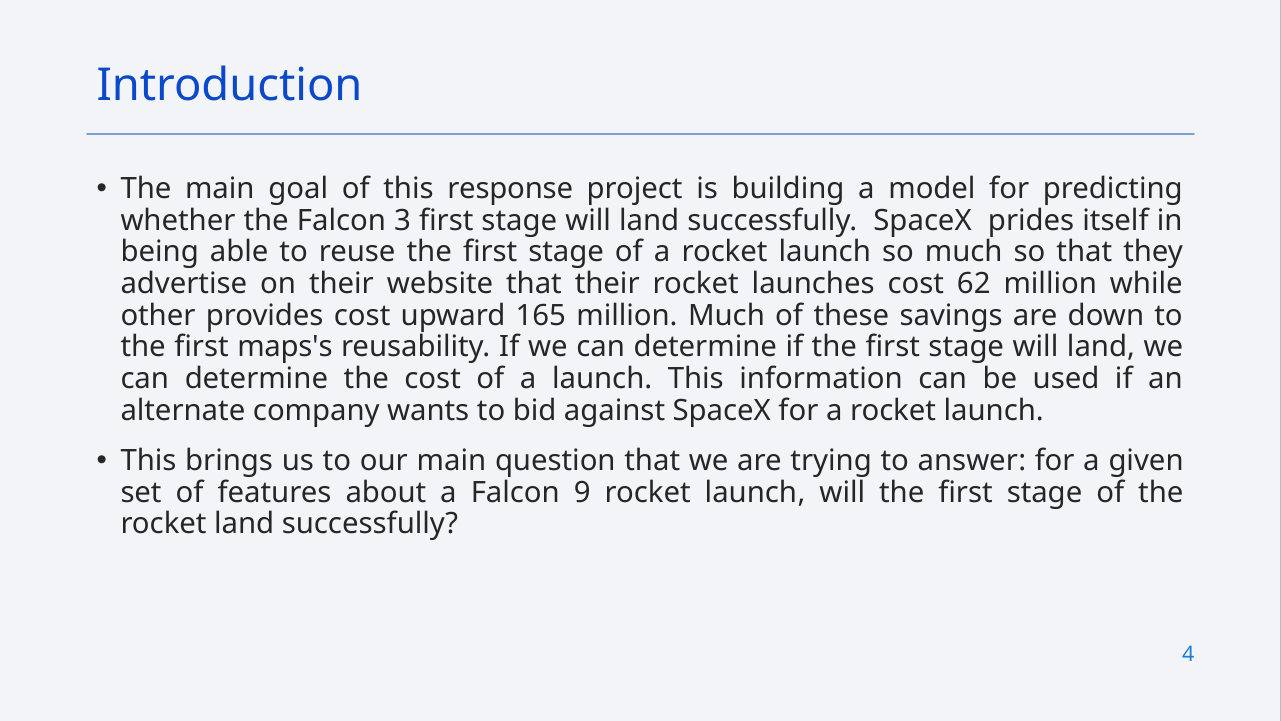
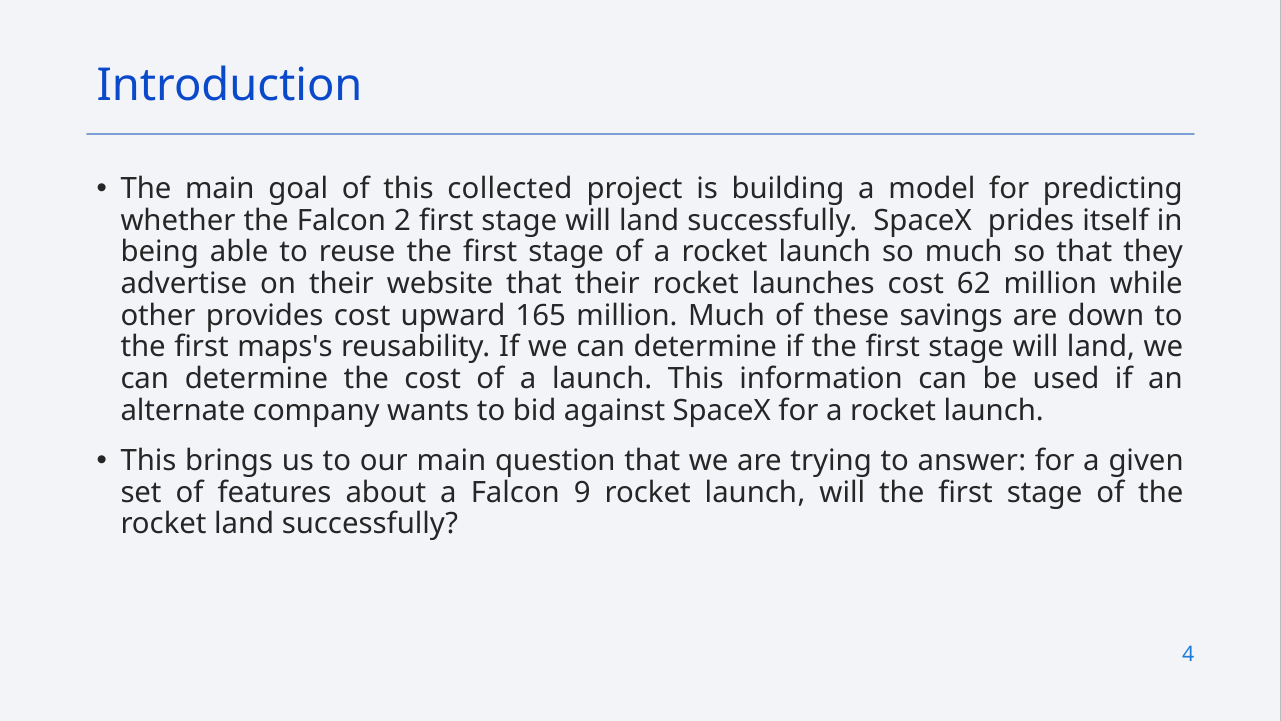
response: response -> collected
3: 3 -> 2
